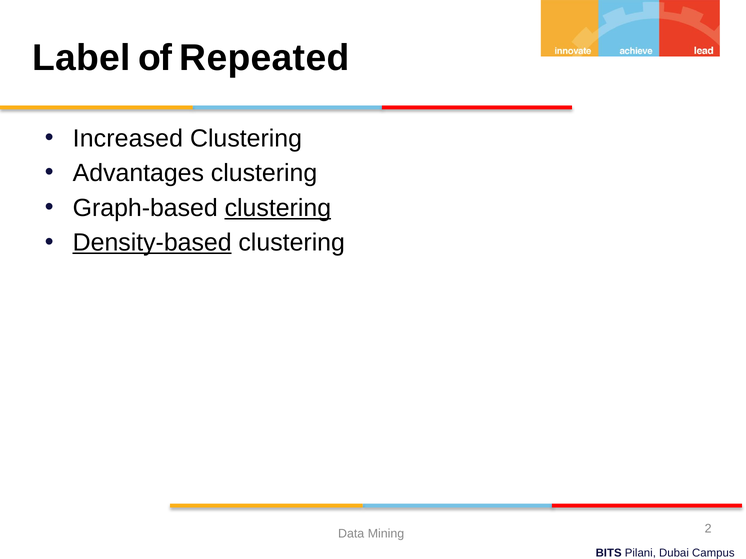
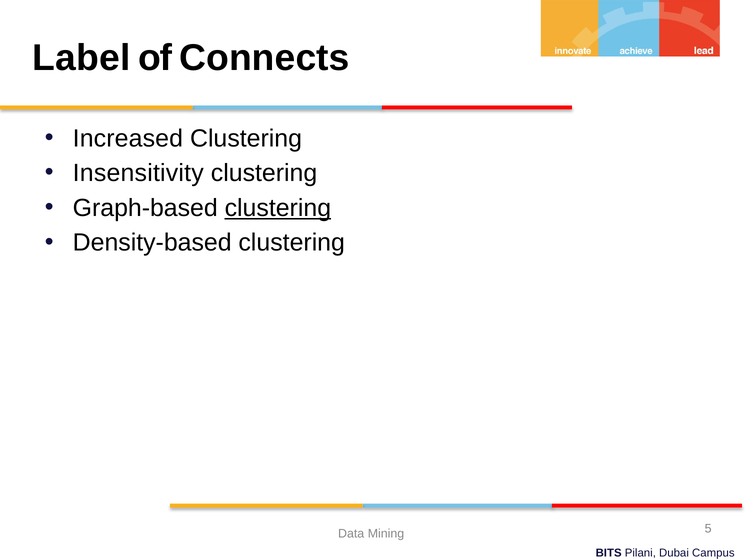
Repeated: Repeated -> Connects
Advantages: Advantages -> Insensitivity
Density-based underline: present -> none
2: 2 -> 5
